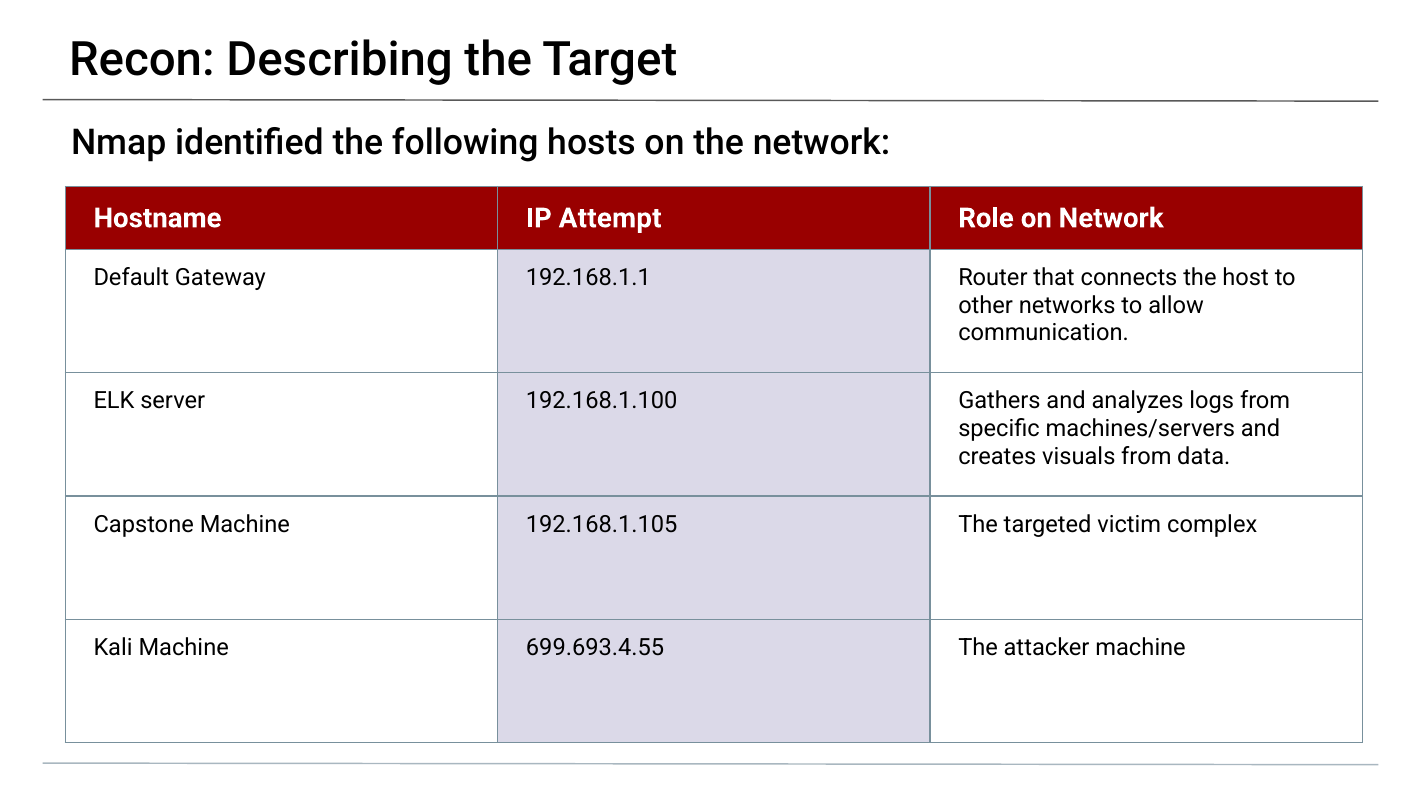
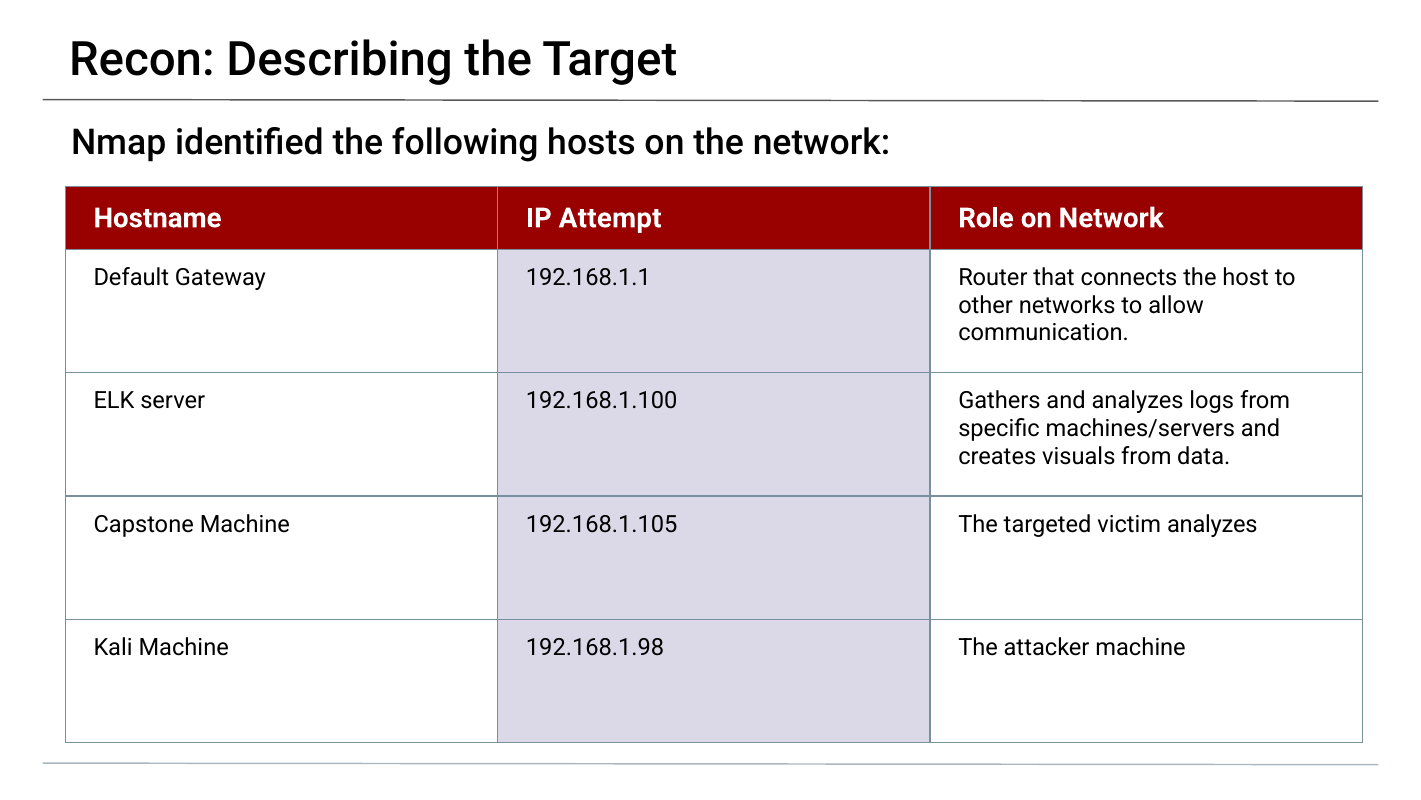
victim complex: complex -> analyzes
699.693.4.55: 699.693.4.55 -> 192.168.1.98
